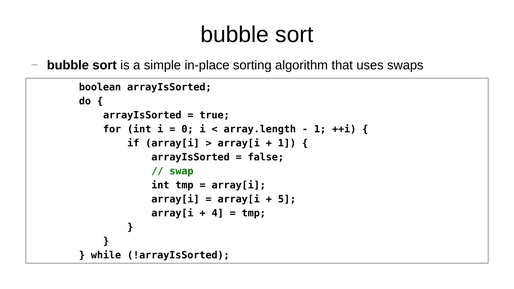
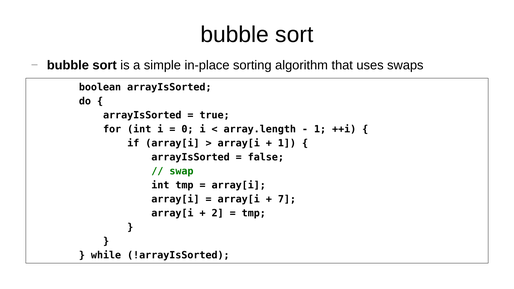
5: 5 -> 7
4: 4 -> 2
